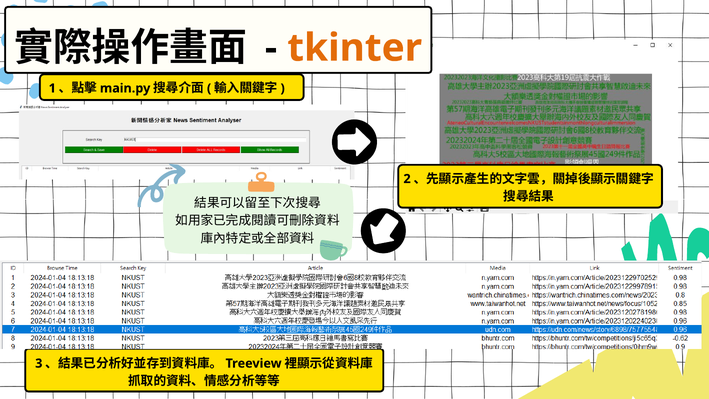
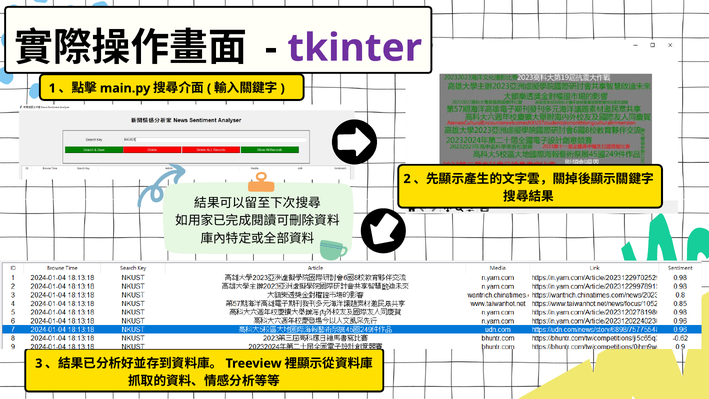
tkinter colour: orange -> purple
